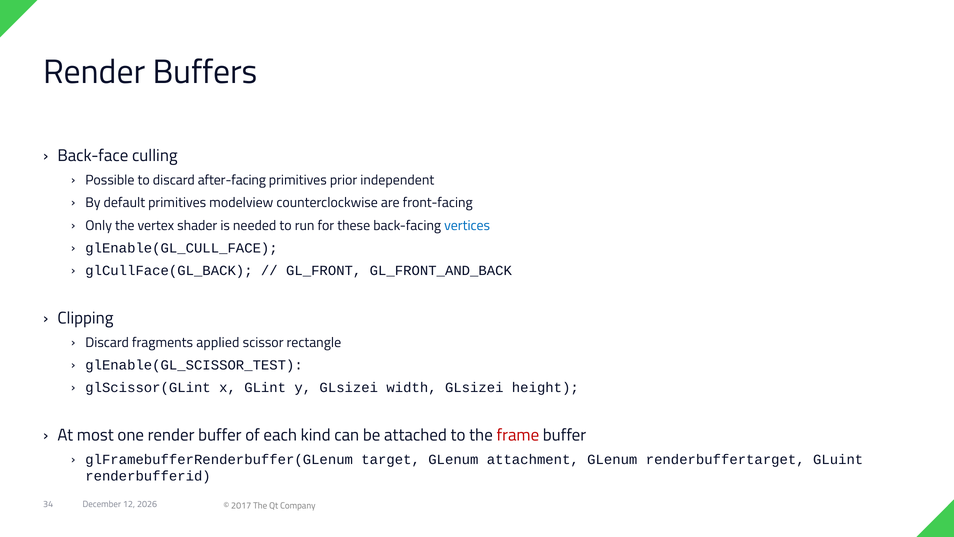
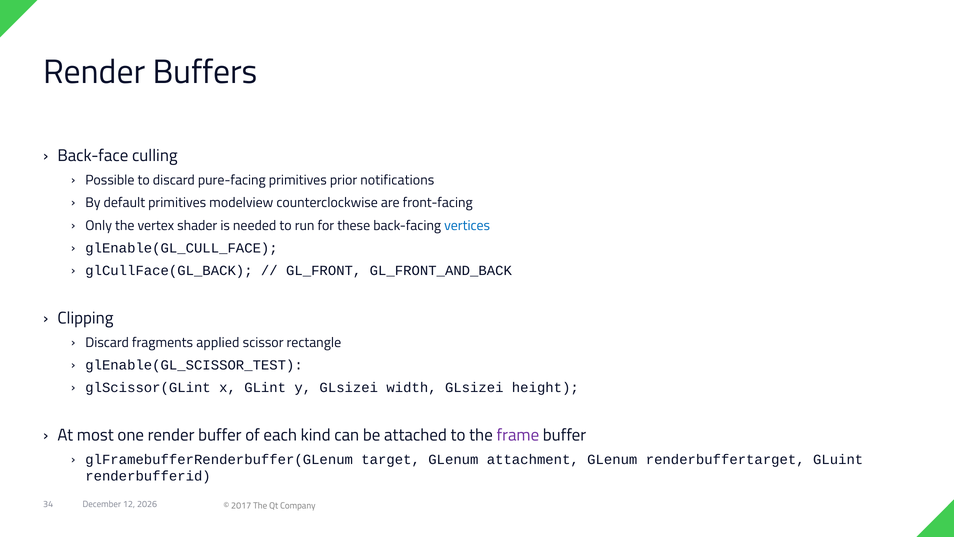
after-facing: after-facing -> pure-facing
independent: independent -> notifications
frame colour: red -> purple
